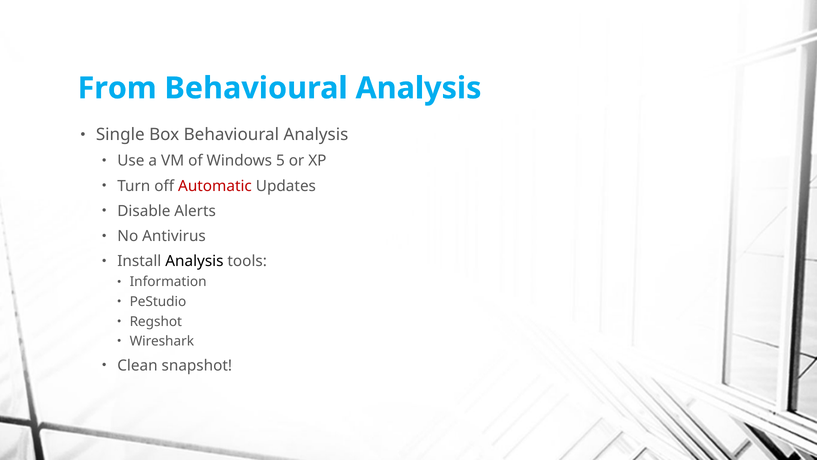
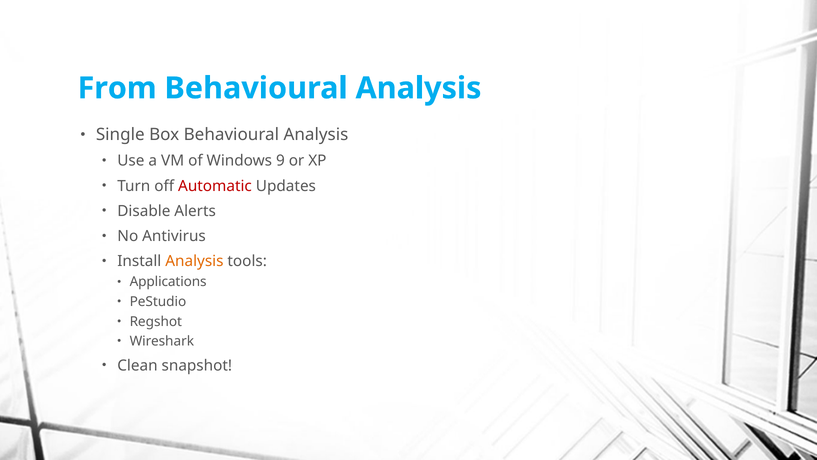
5: 5 -> 9
Analysis at (194, 261) colour: black -> orange
Information: Information -> Applications
